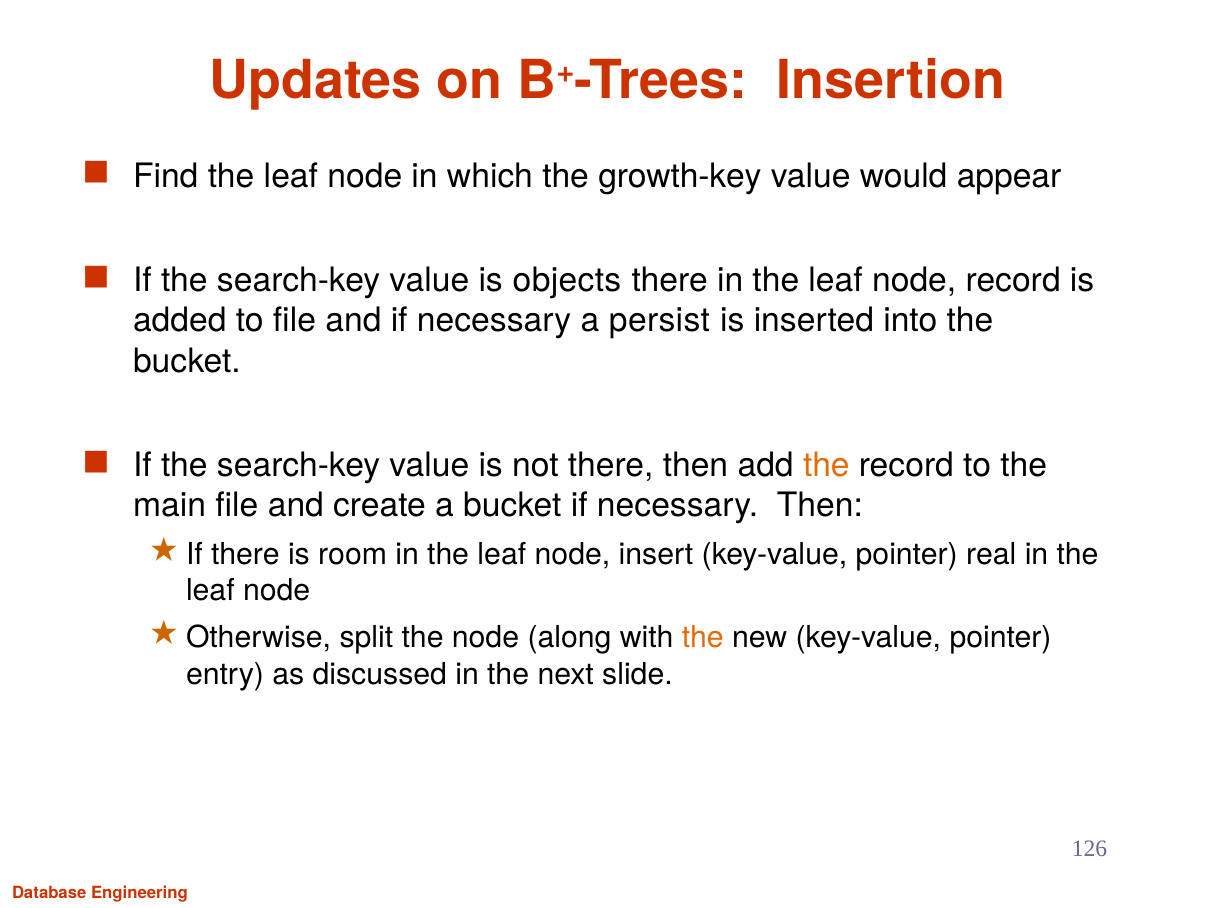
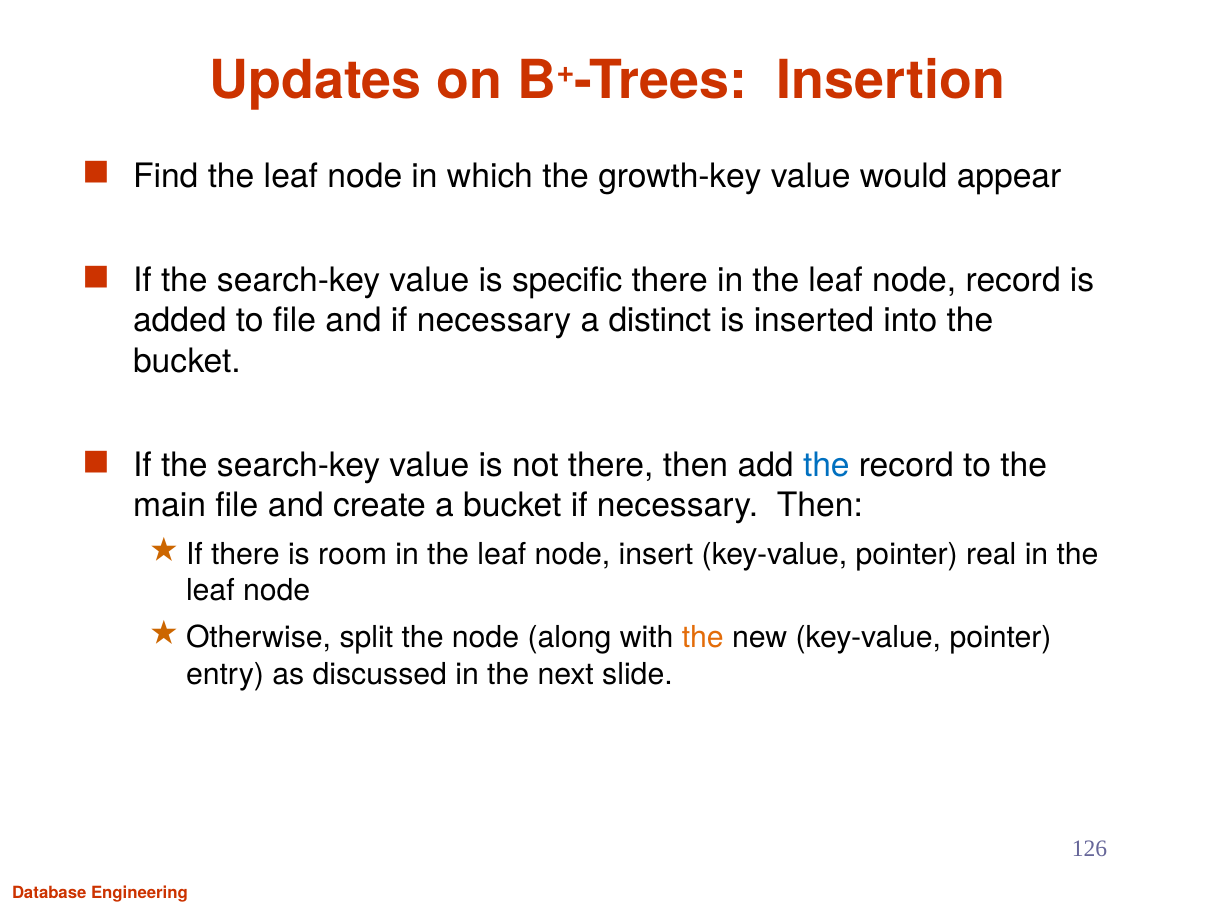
objects: objects -> specific
persist: persist -> distinct
the at (826, 465) colour: orange -> blue
